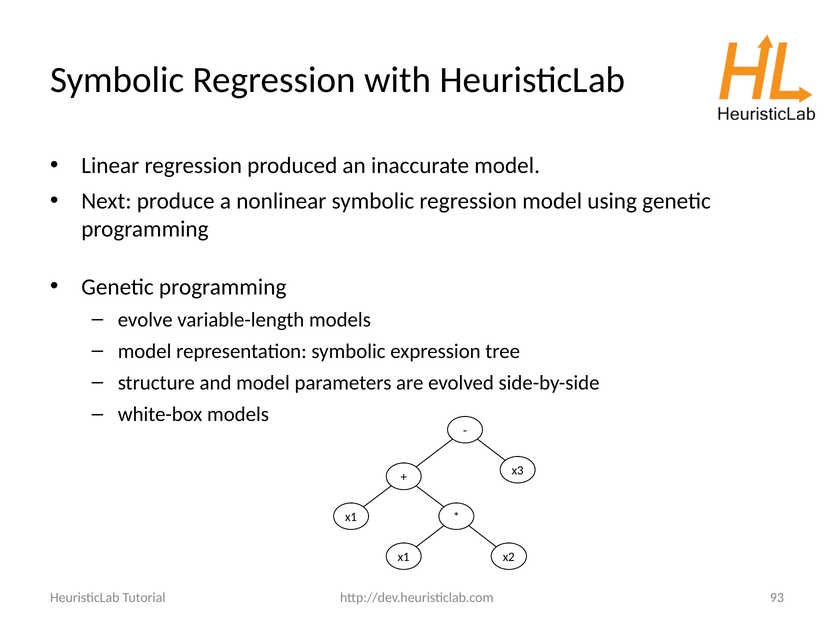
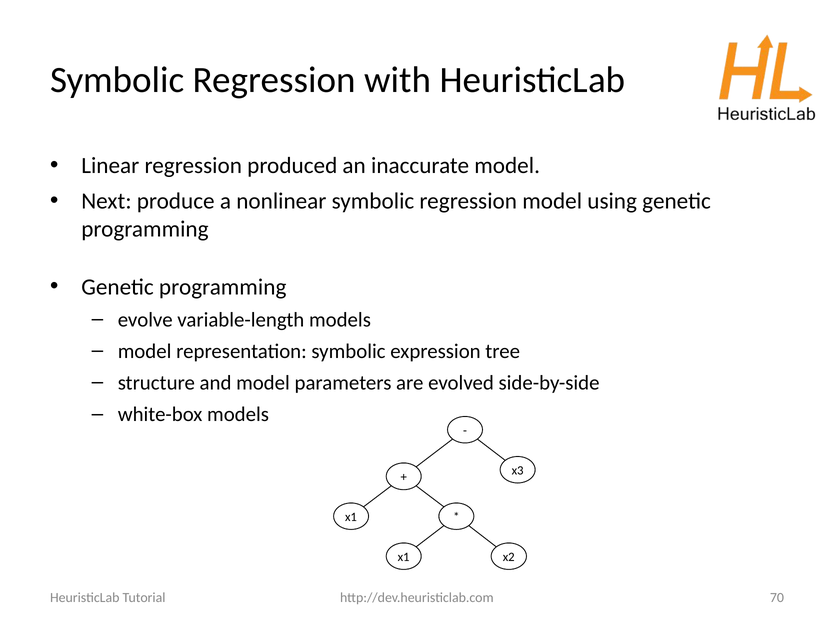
93: 93 -> 70
